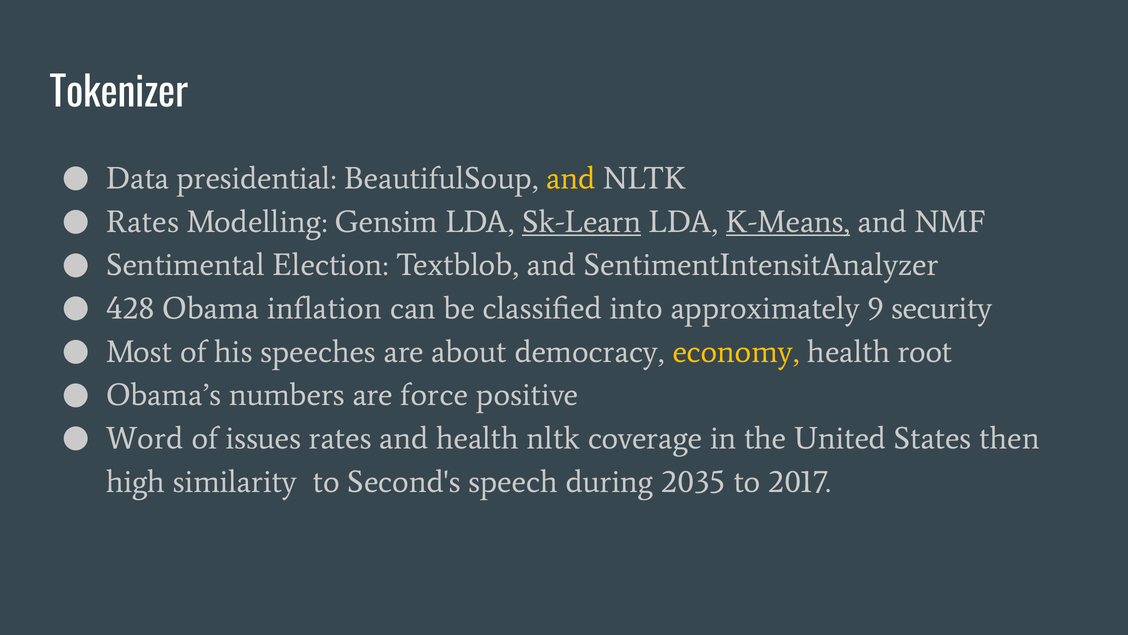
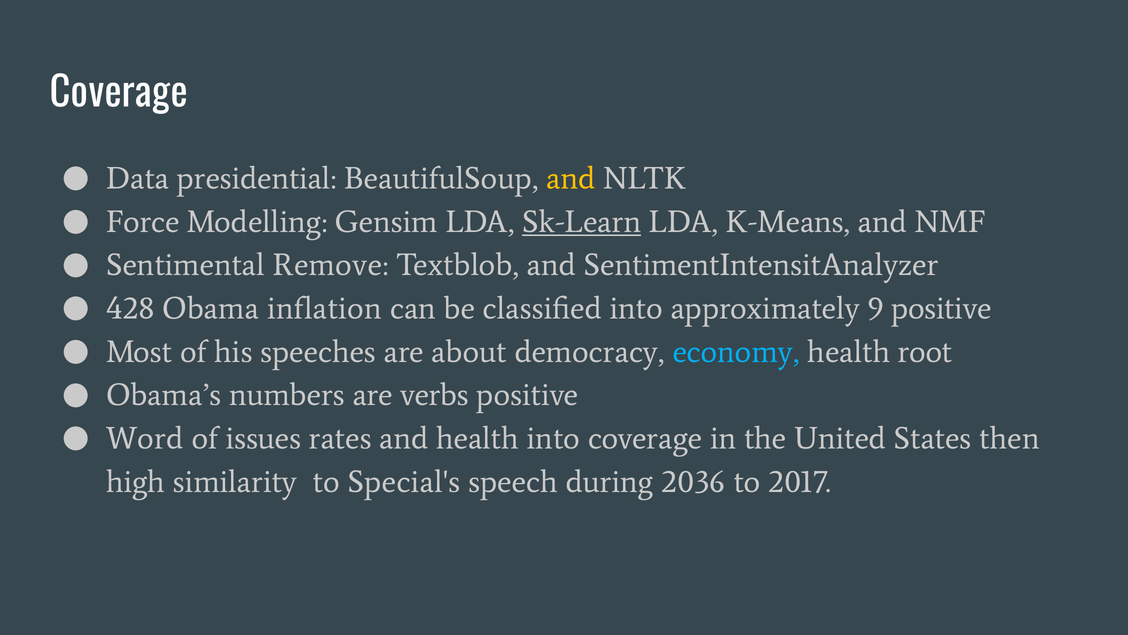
Tokenizer at (119, 93): Tokenizer -> Coverage
Rates at (143, 222): Rates -> Force
K-Means underline: present -> none
Election: Election -> Remove
9 security: security -> positive
economy colour: yellow -> light blue
force: force -> verbs
health nltk: nltk -> into
Second's: Second's -> Special's
2035: 2035 -> 2036
